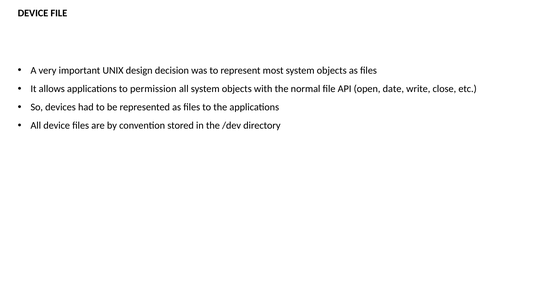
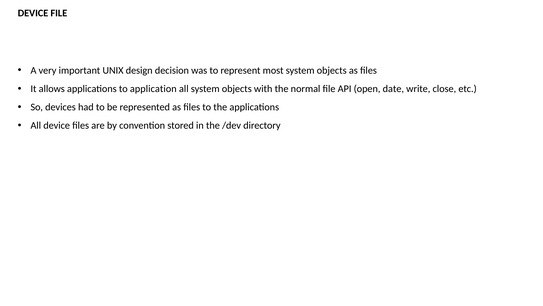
permission: permission -> application
